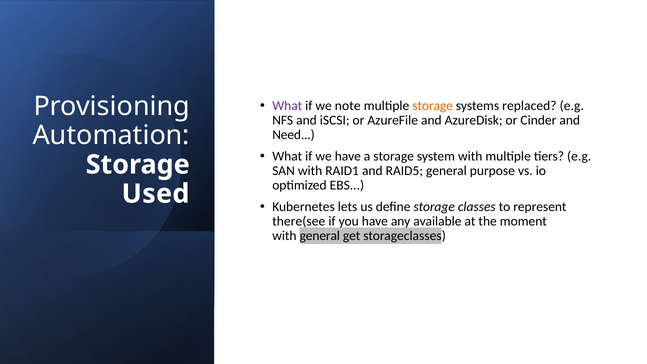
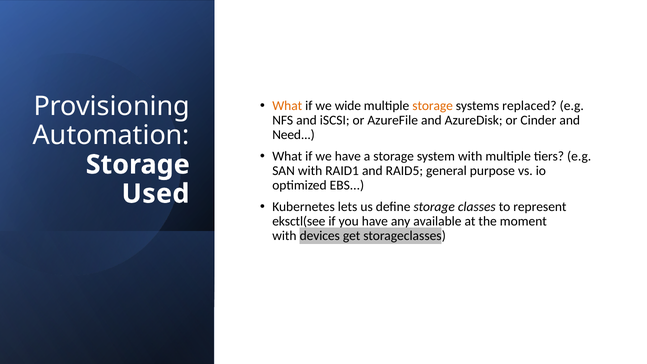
What at (287, 106) colour: purple -> orange
note: note -> wide
there(see: there(see -> eksctl(see
with general: general -> devices
